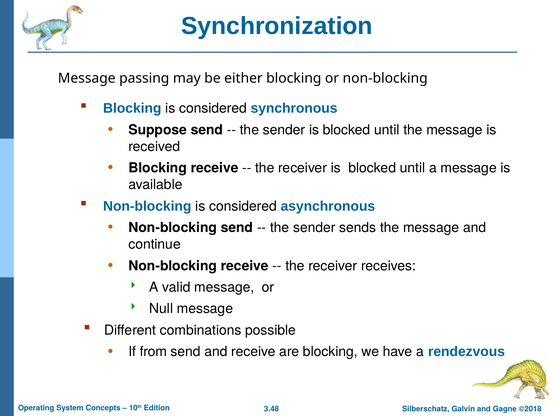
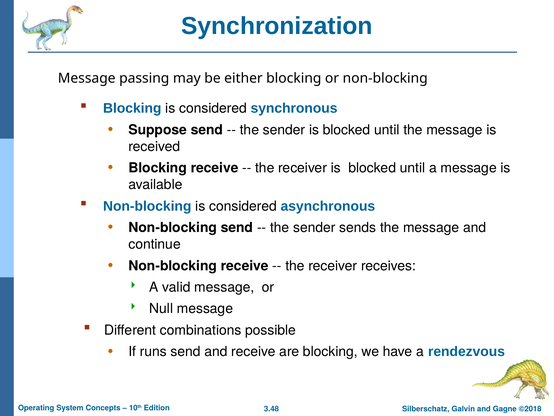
from: from -> runs
